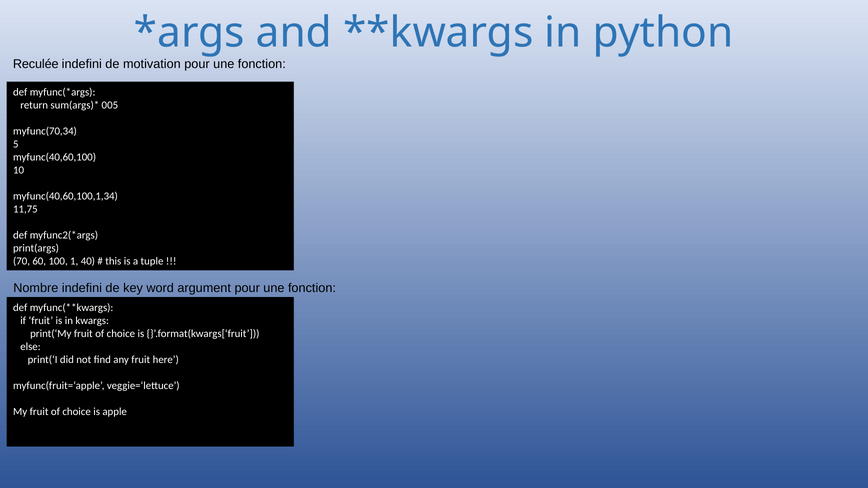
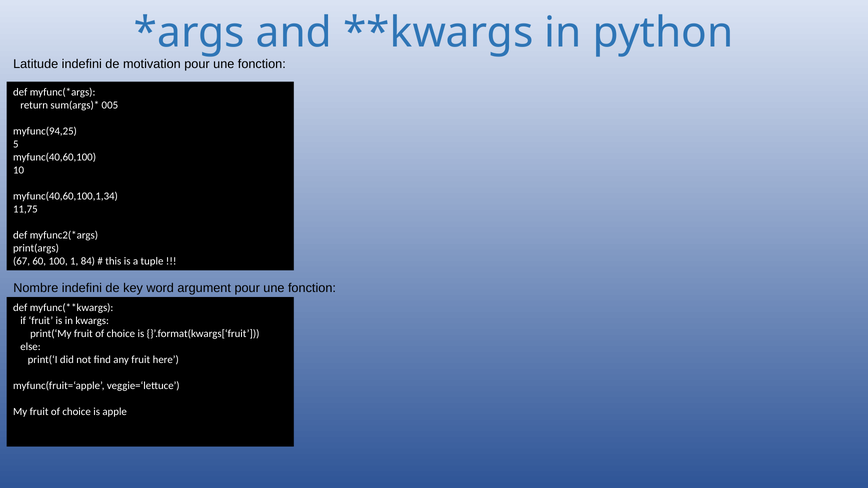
Reculée: Reculée -> Latitude
myfunc(70,34: myfunc(70,34 -> myfunc(94,25
70: 70 -> 67
40: 40 -> 84
